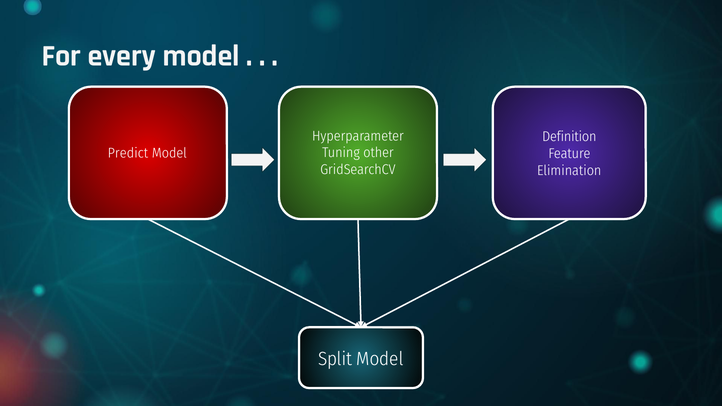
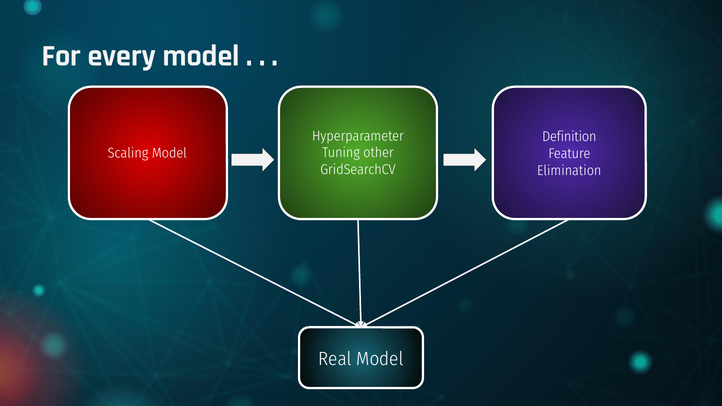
Predict: Predict -> Scaling
Split: Split -> Real
